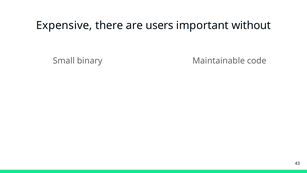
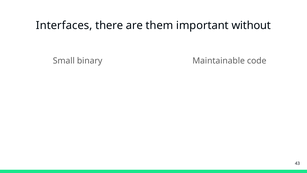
Expensive: Expensive -> Interfaces
users: users -> them
